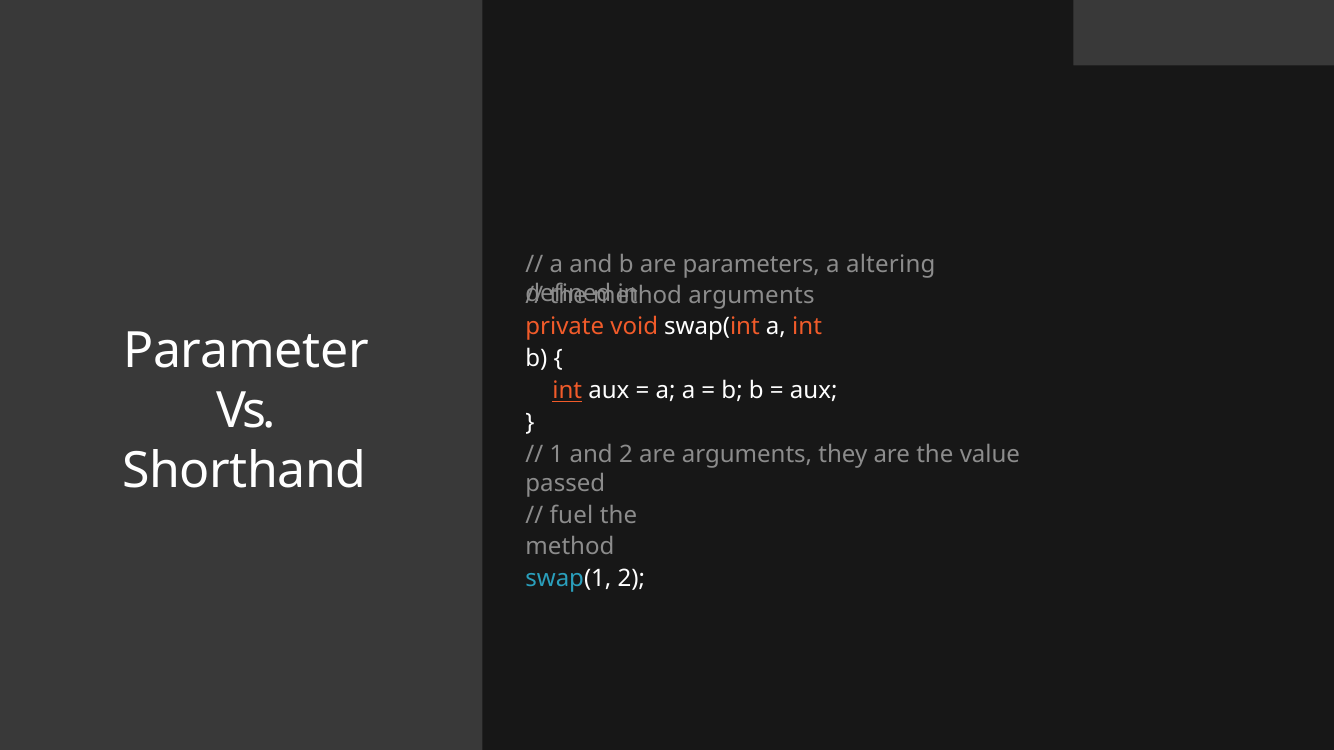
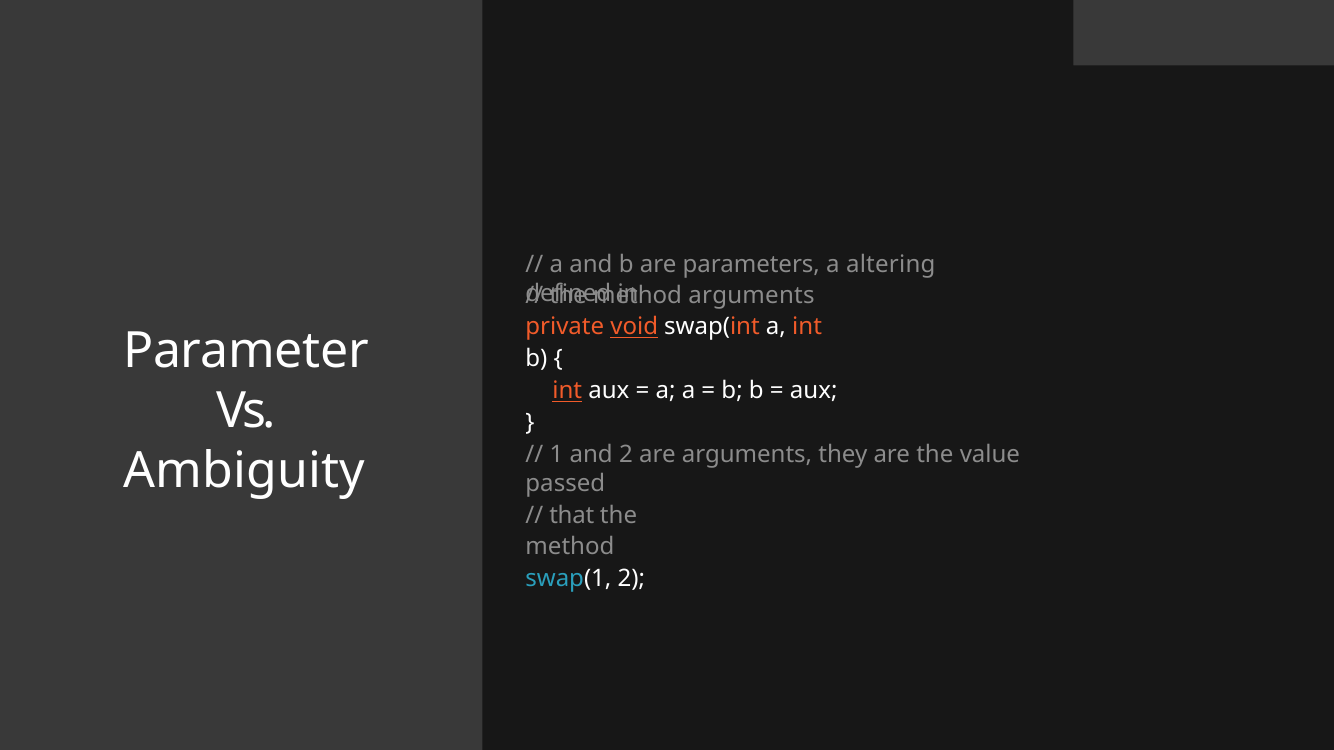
void underline: none -> present
Shorthand: Shorthand -> Ambiguity
fuel: fuel -> that
